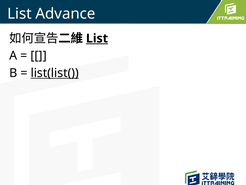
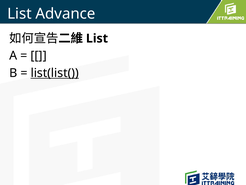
List at (97, 38) underline: present -> none
